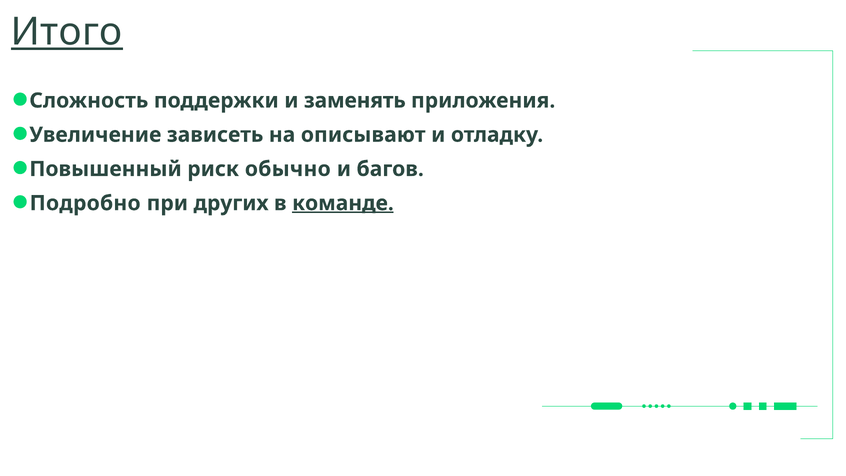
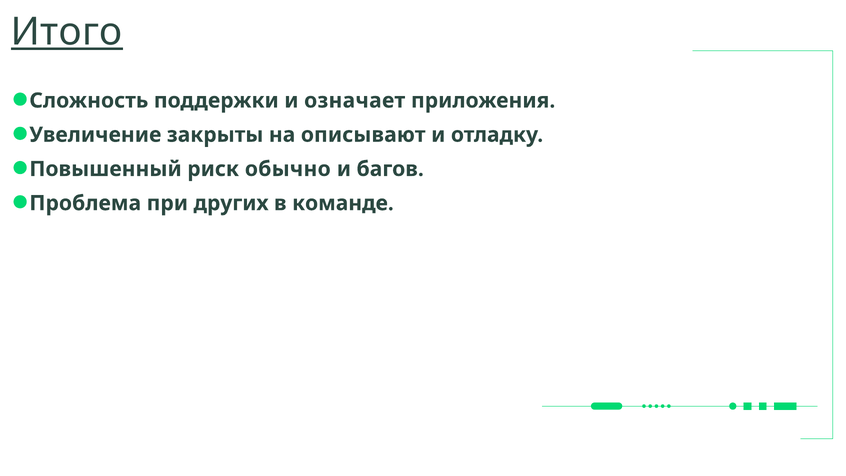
заменять: заменять -> означает
зависеть: зависеть -> закрыты
Подробно: Подробно -> Проблема
команде underline: present -> none
